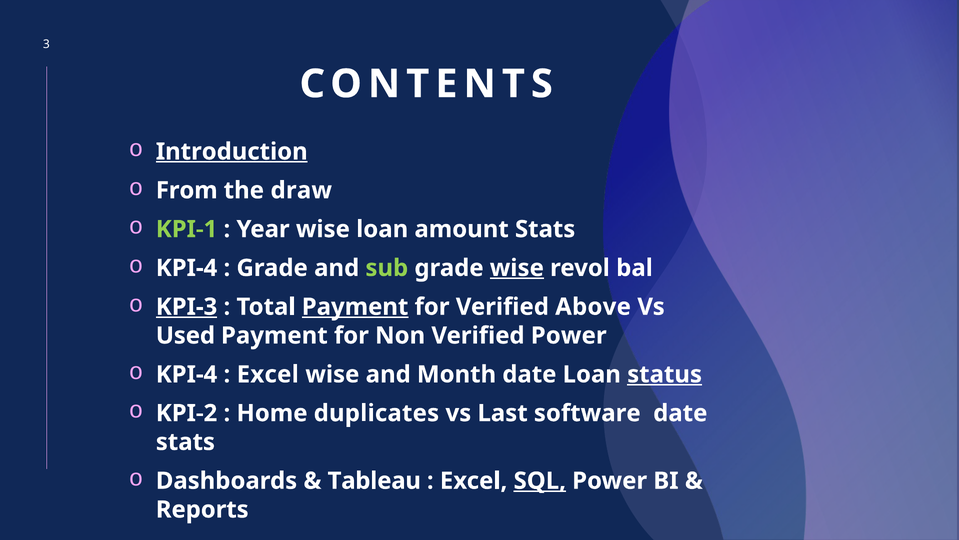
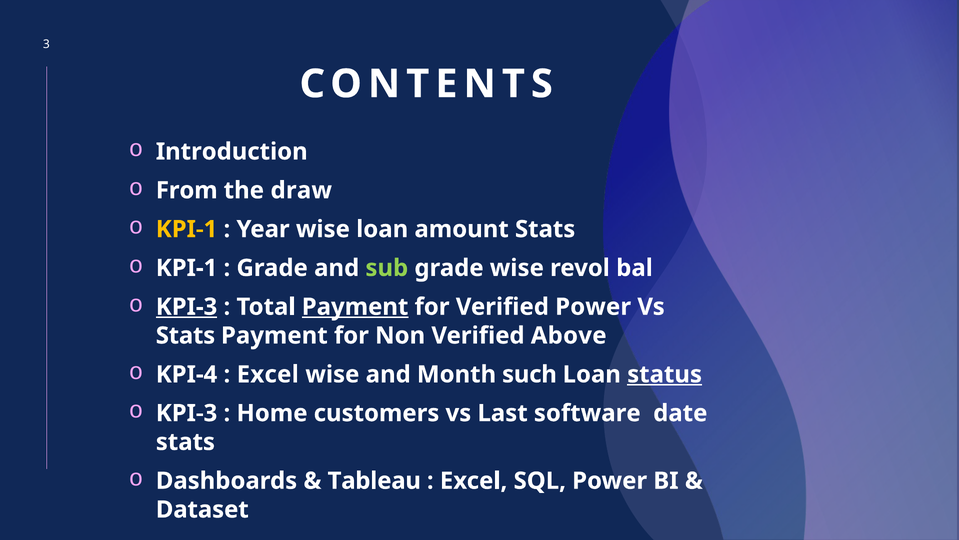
Introduction underline: present -> none
KPI-1 at (187, 229) colour: light green -> yellow
KPI-4 at (187, 268): KPI-4 -> KPI-1
wise at (517, 268) underline: present -> none
Verified Above: Above -> Power
Used at (185, 335): Used -> Stats
Verified Power: Power -> Above
Month date: date -> such
KPI-2 at (187, 413): KPI-2 -> KPI-3
duplicates: duplicates -> customers
SQL underline: present -> none
Reports: Reports -> Dataset
